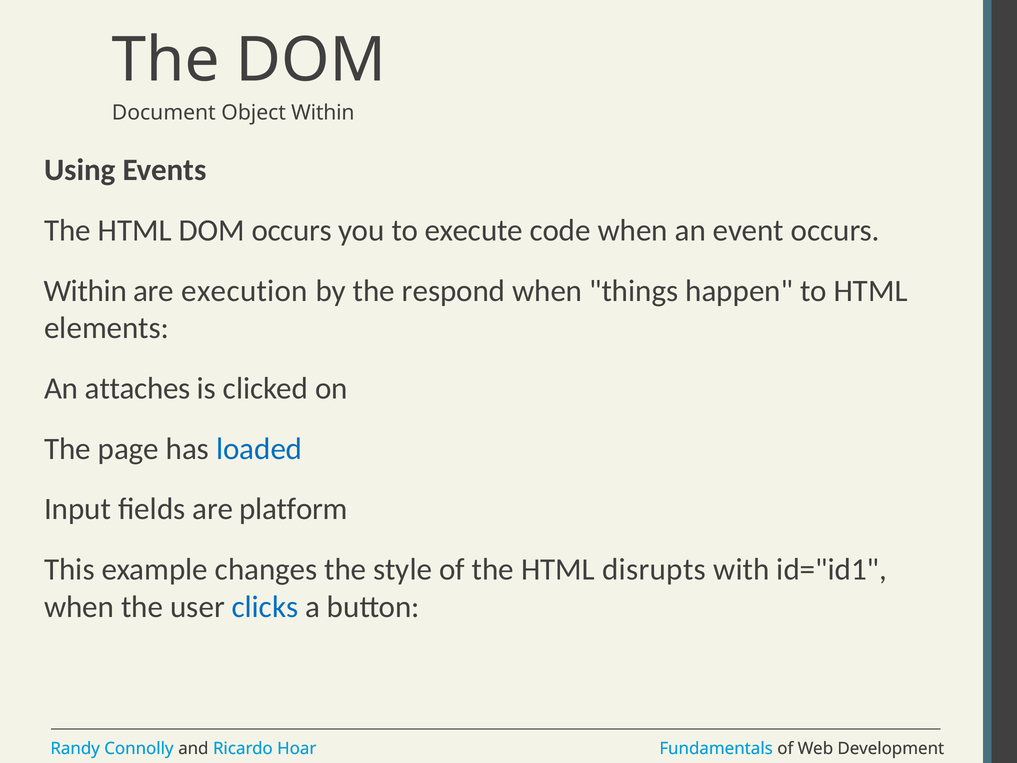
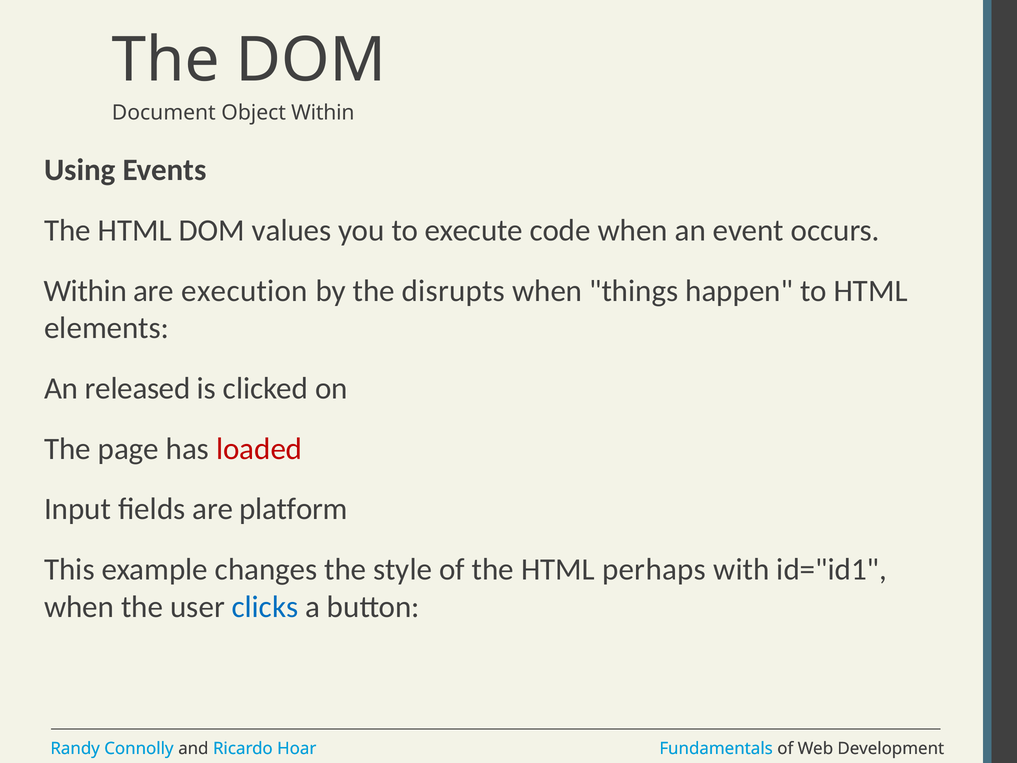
DOM occurs: occurs -> values
respond: respond -> disrupts
attaches: attaches -> released
loaded colour: blue -> red
disrupts: disrupts -> perhaps
